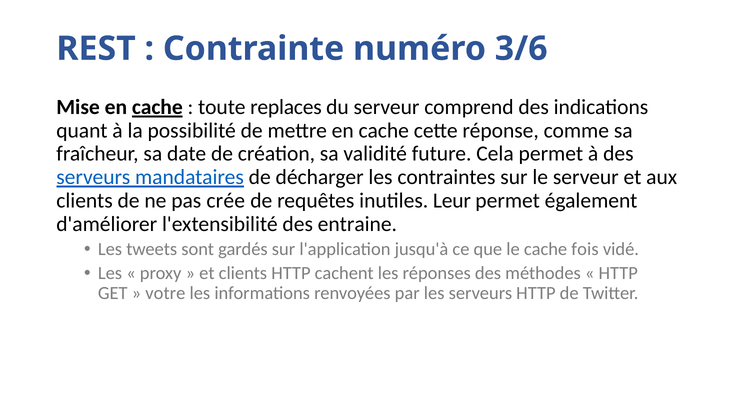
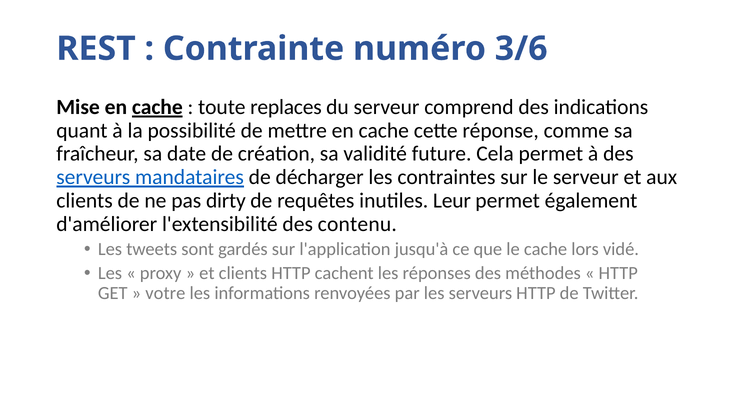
crée: crée -> dirty
entraine: entraine -> contenu
fois: fois -> lors
